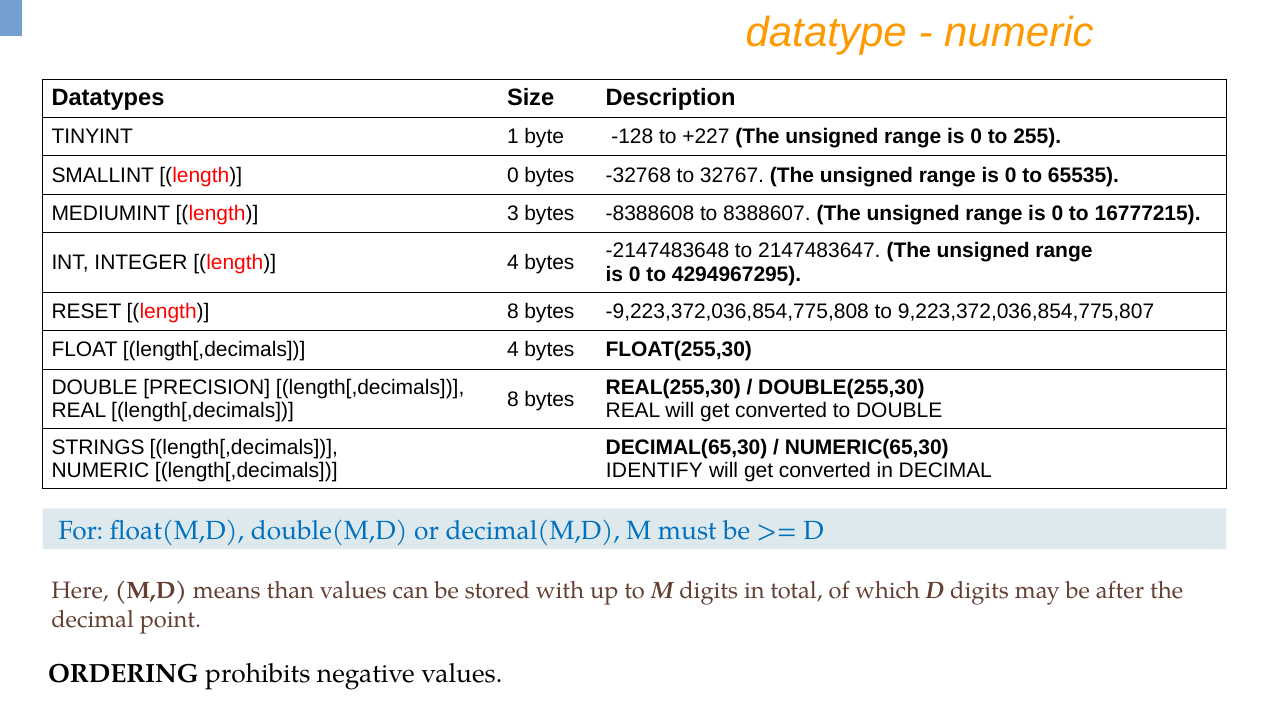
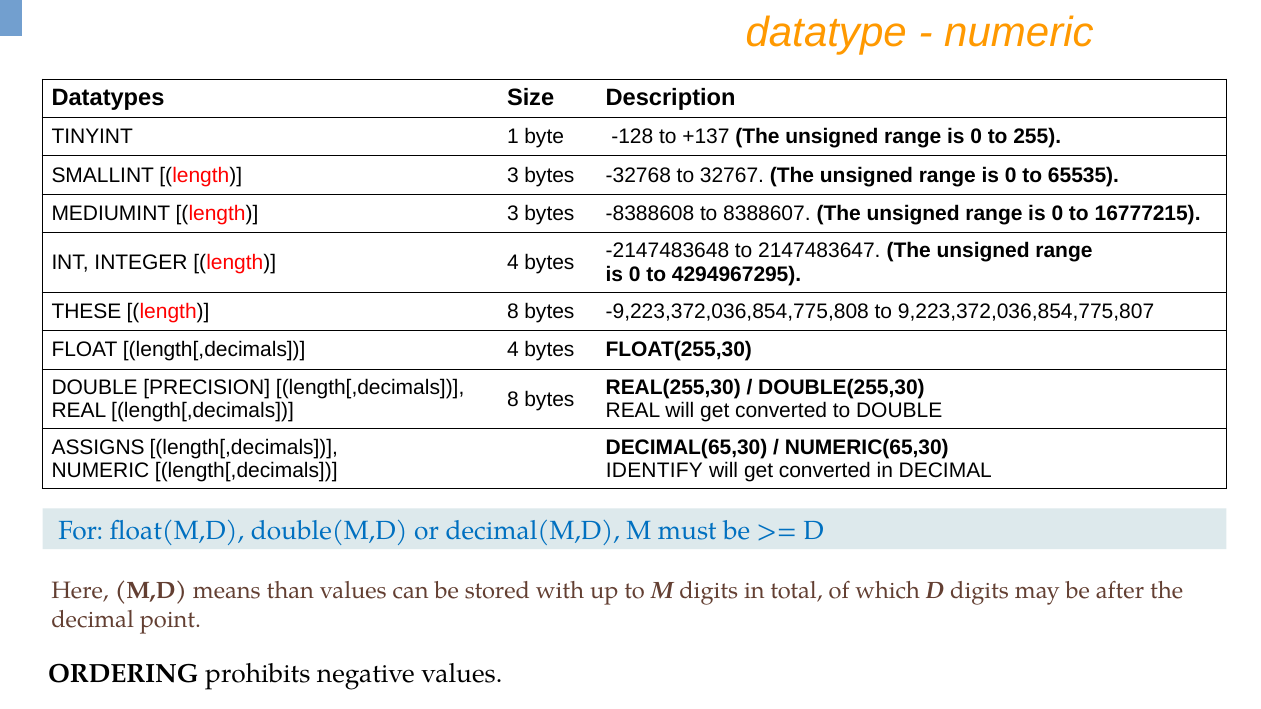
+227: +227 -> +137
SMALLINT length 0: 0 -> 3
RESET: RESET -> THESE
STRINGS: STRINGS -> ASSIGNS
